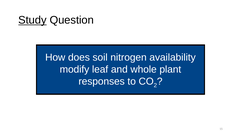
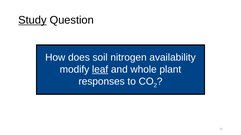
leaf underline: none -> present
